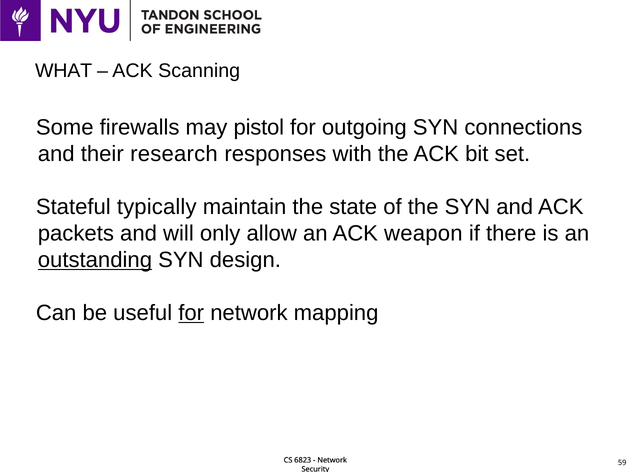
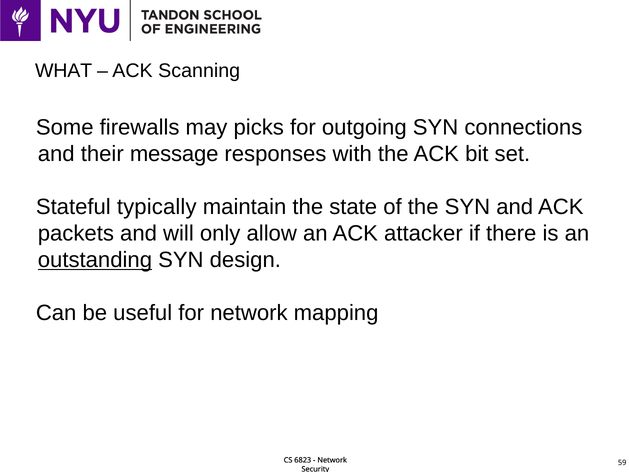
pistol: pistol -> picks
research: research -> message
weapon: weapon -> attacker
for at (191, 313) underline: present -> none
